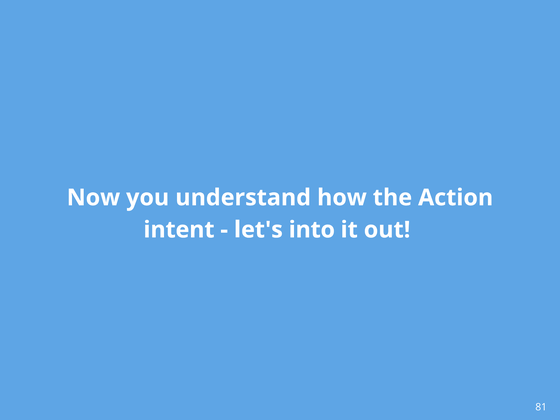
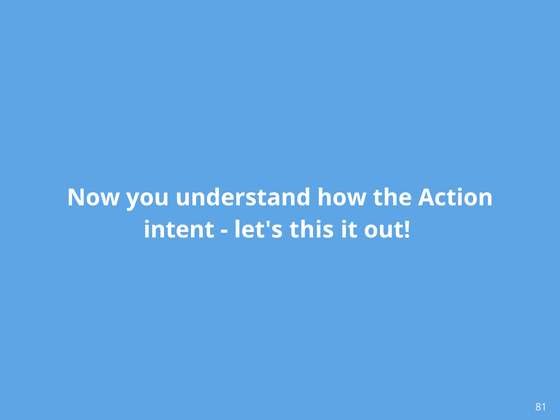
into: into -> this
